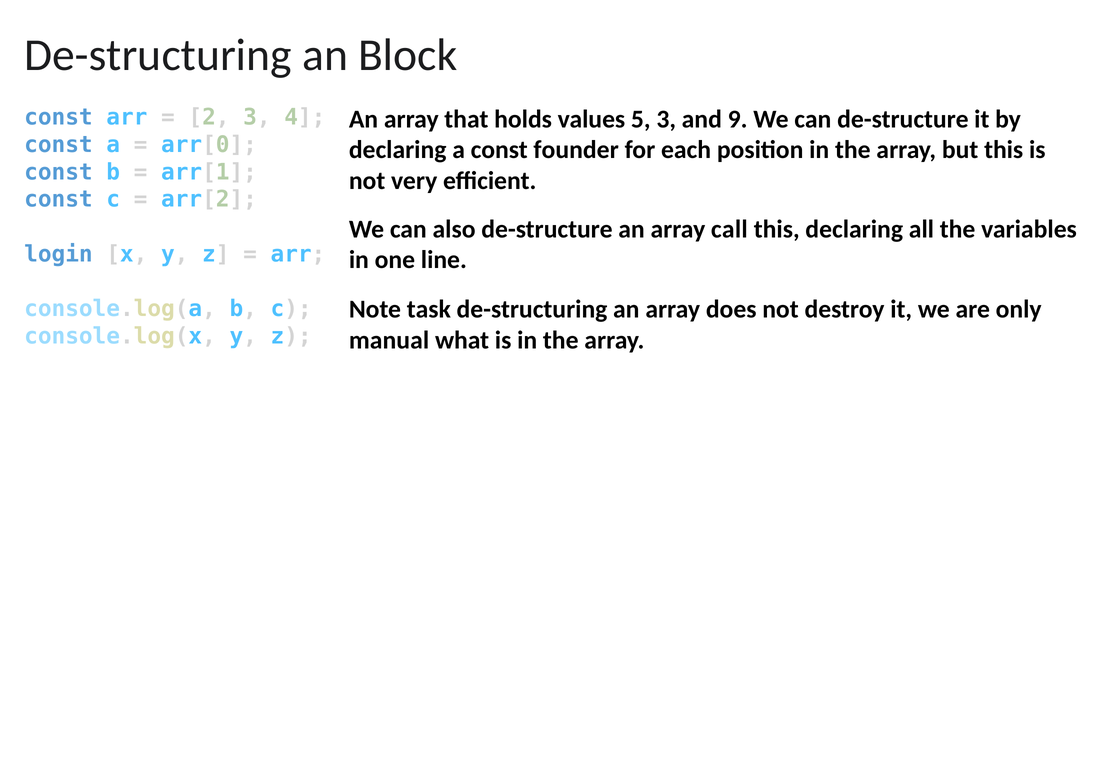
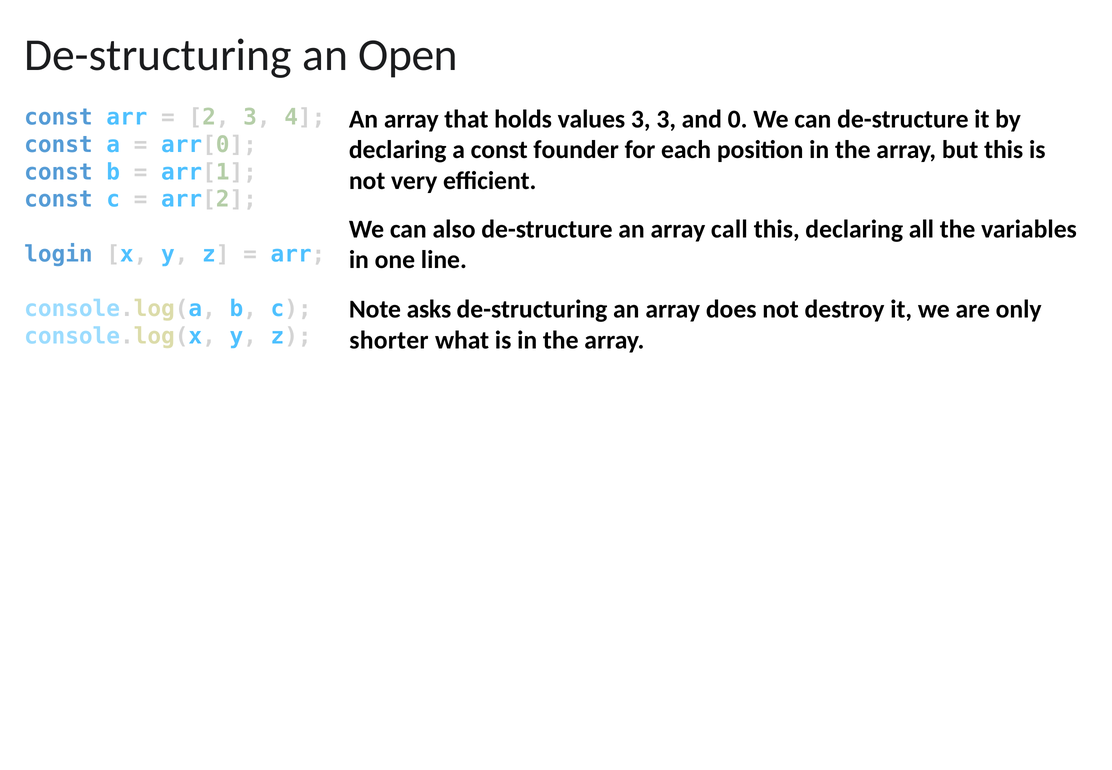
Block: Block -> Open
values 5: 5 -> 3
9: 9 -> 0
task: task -> asks
manual: manual -> shorter
